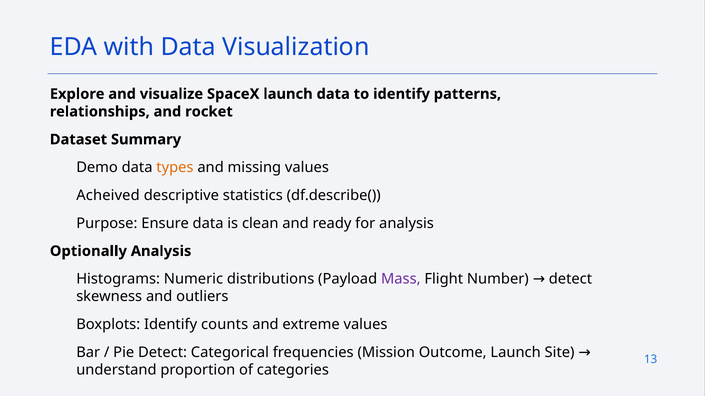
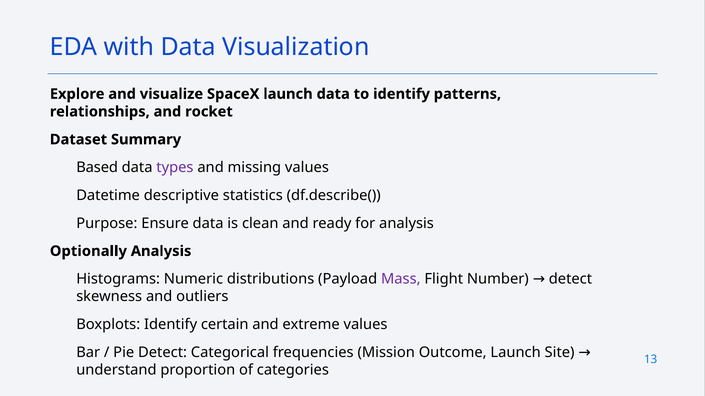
Demo: Demo -> Based
types colour: orange -> purple
Acheived: Acheived -> Datetime
counts: counts -> certain
